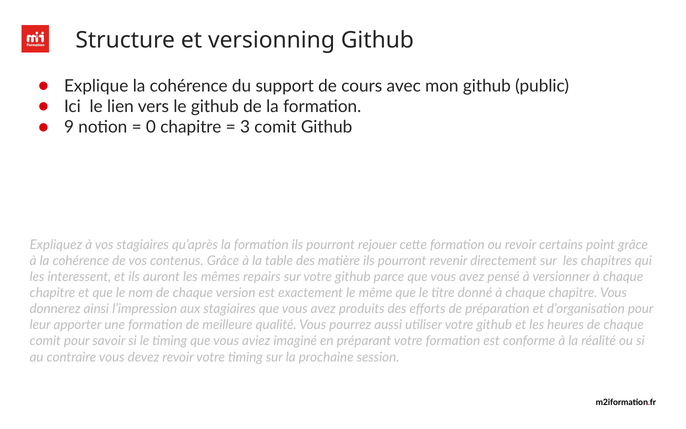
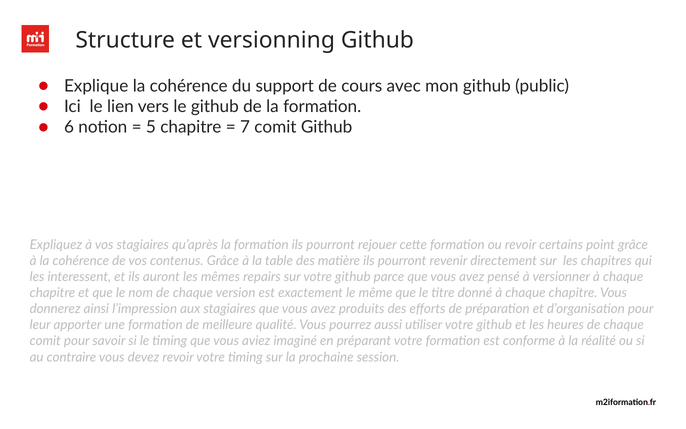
9: 9 -> 6
0: 0 -> 5
3: 3 -> 7
